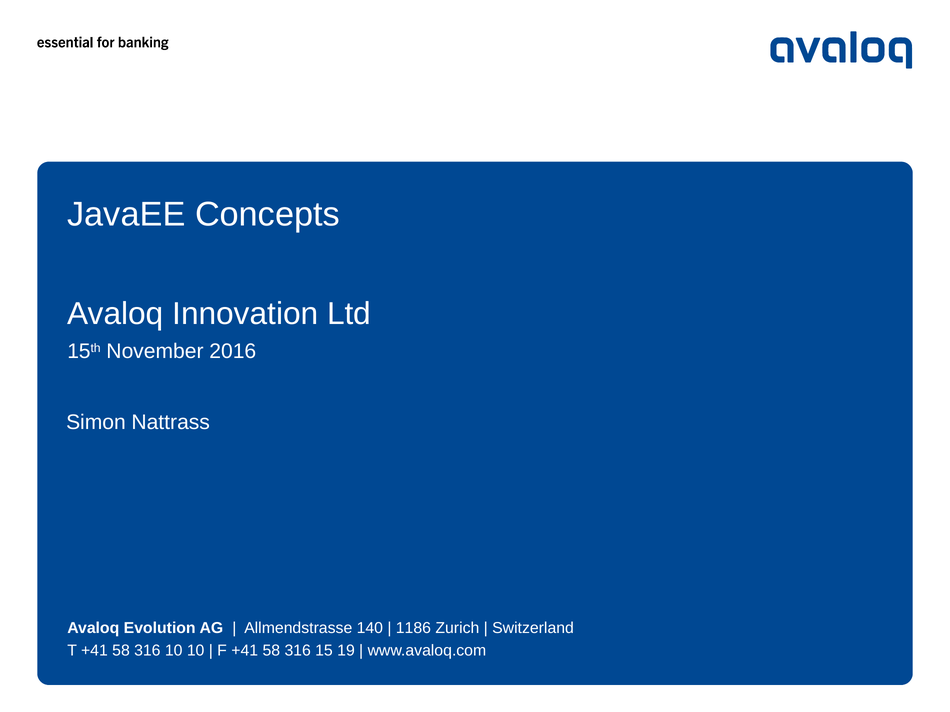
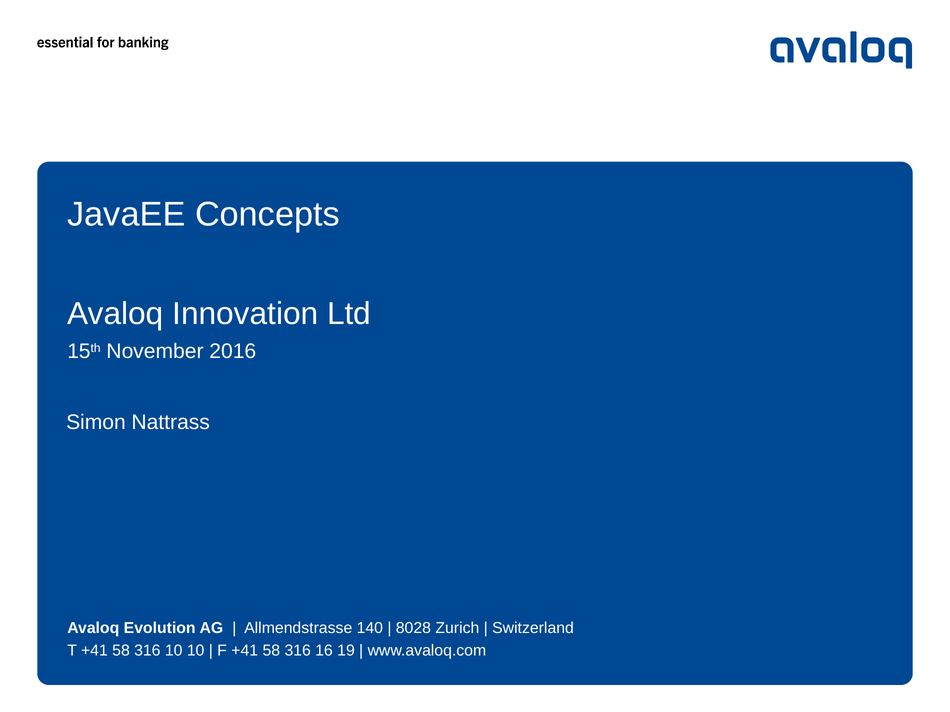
1186: 1186 -> 8028
15: 15 -> 16
